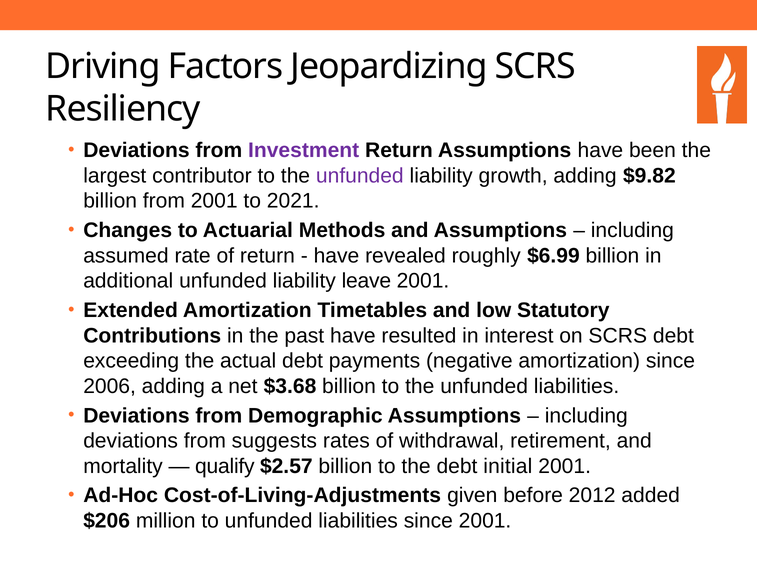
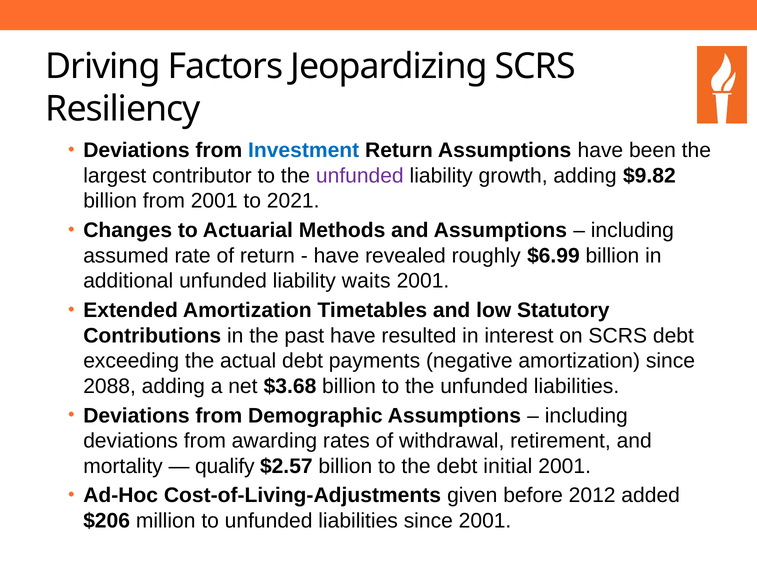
Investment colour: purple -> blue
leave: leave -> waits
2006: 2006 -> 2088
suggests: suggests -> awarding
